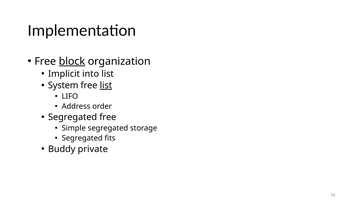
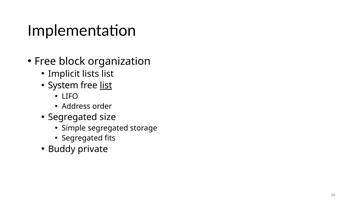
block underline: present -> none
into: into -> lists
Segregated free: free -> size
